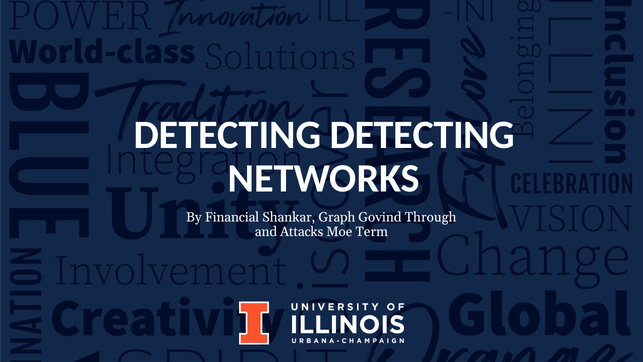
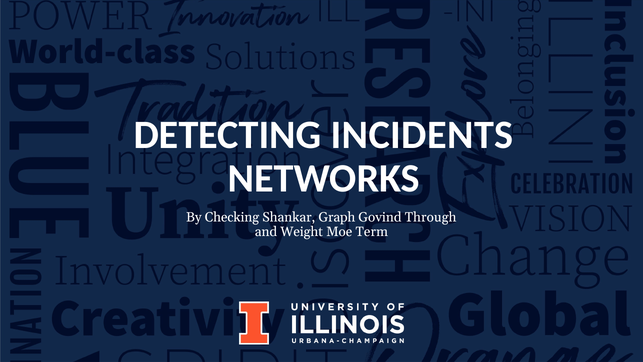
DETECTING DETECTING: DETECTING -> INCIDENTS
Financial: Financial -> Checking
Attacks: Attacks -> Weight
